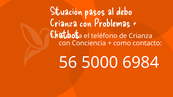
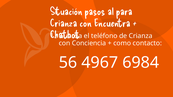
debo: debo -> para
Problemas: Problemas -> Encuentra
5000: 5000 -> 4967
